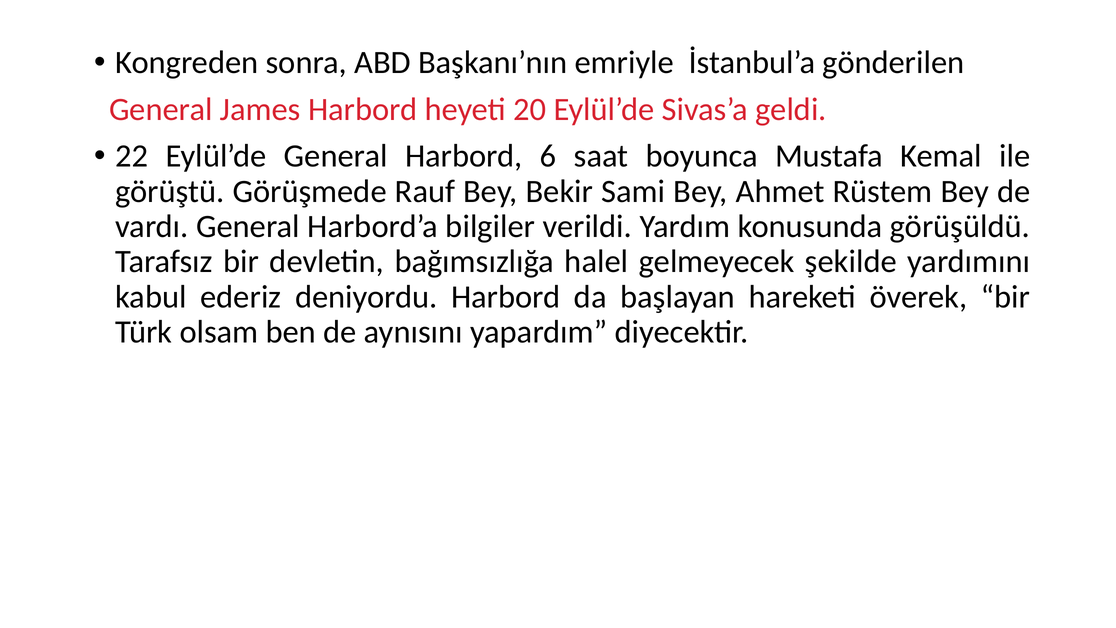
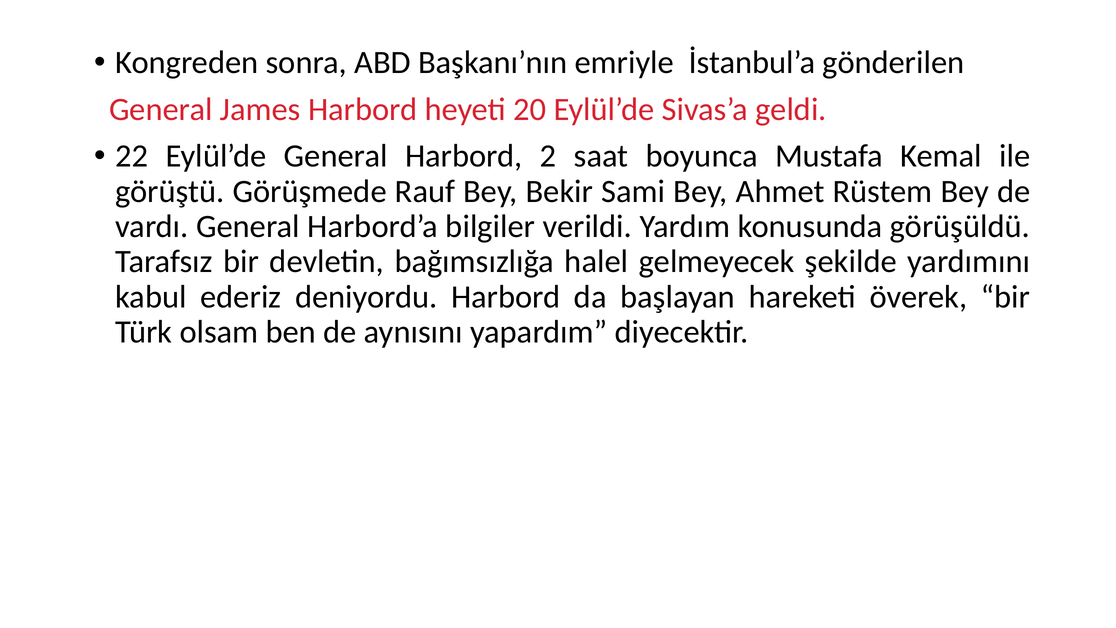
6: 6 -> 2
